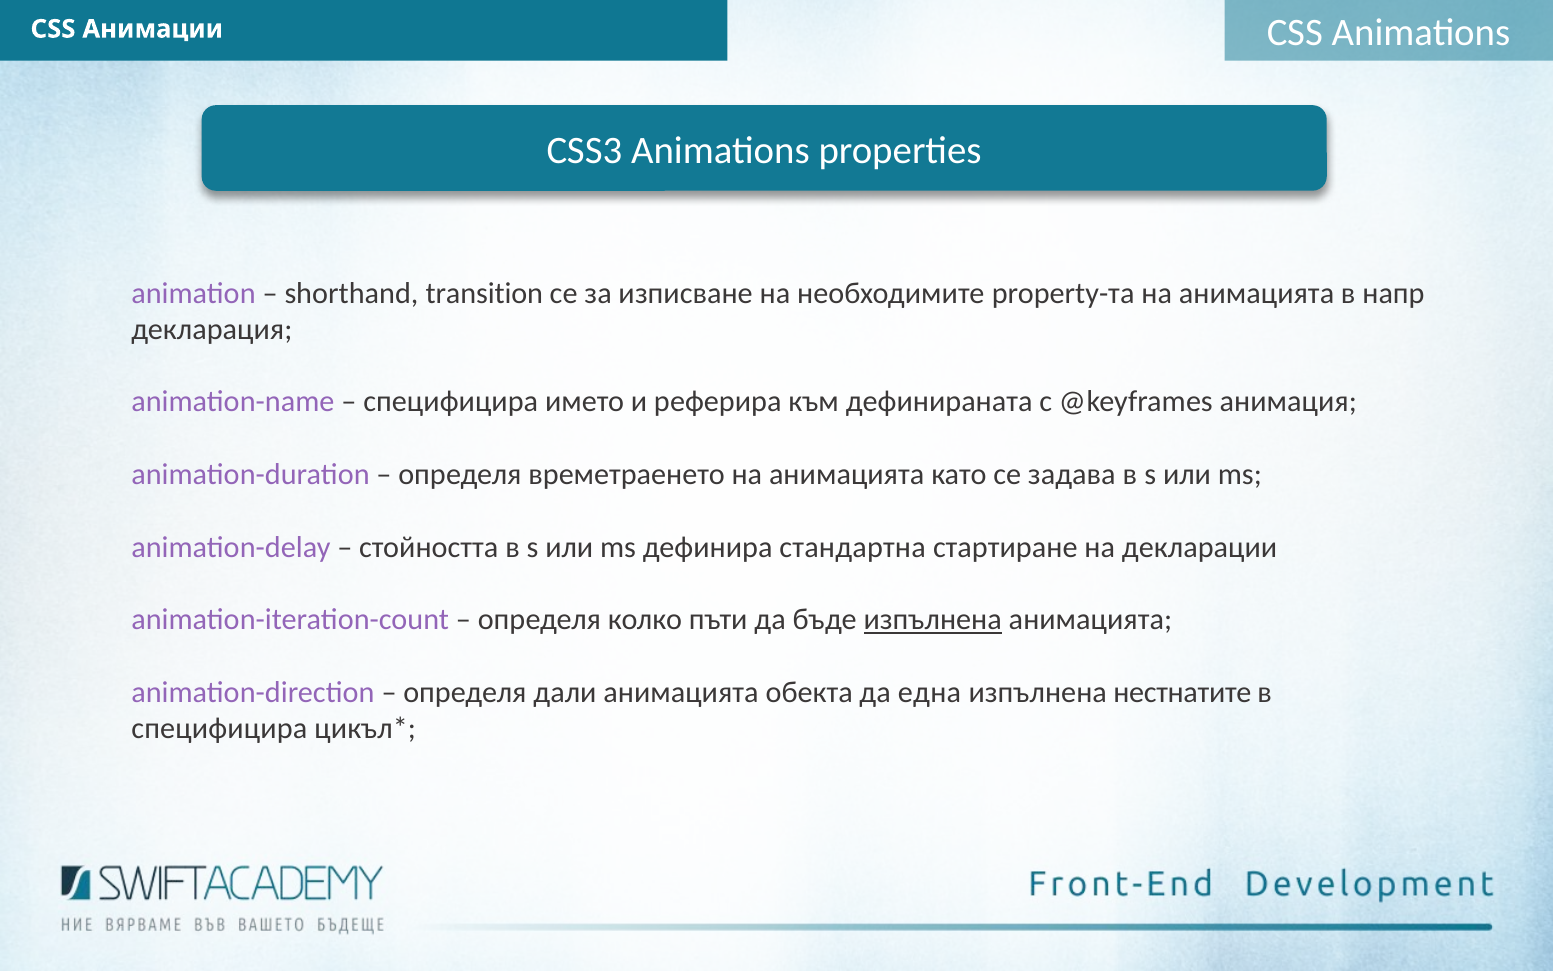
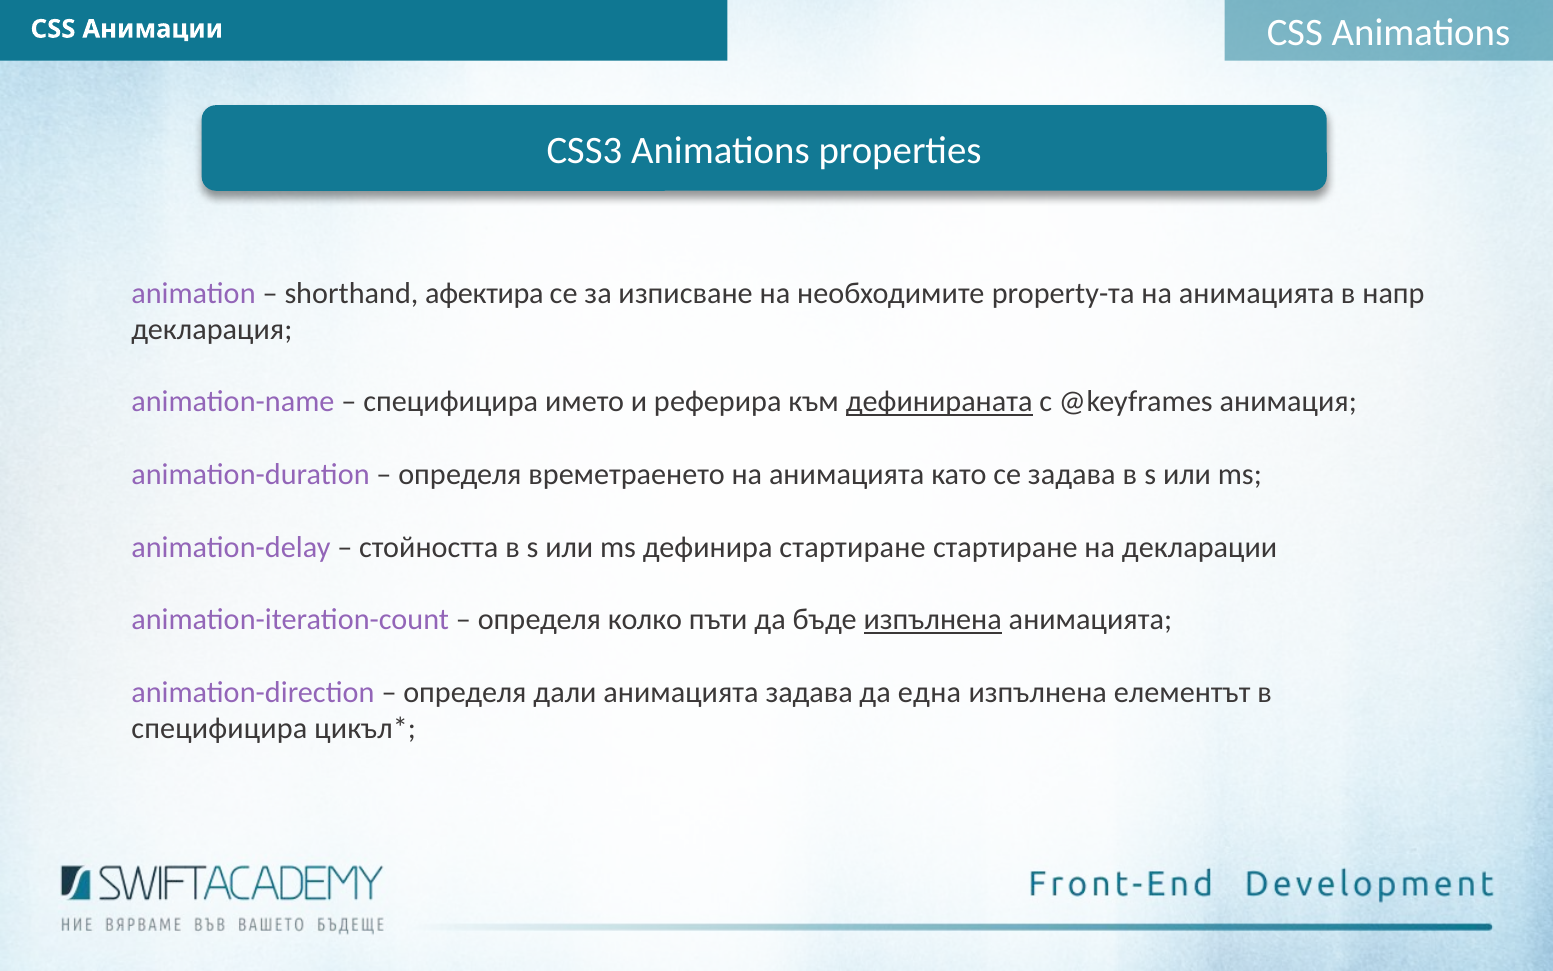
transition: transition -> афектира
дефинираната underline: none -> present
дефинира стандартна: стандартна -> стартиране
анимацията обекта: обекта -> задава
нестнатите: нестнатите -> елементът
